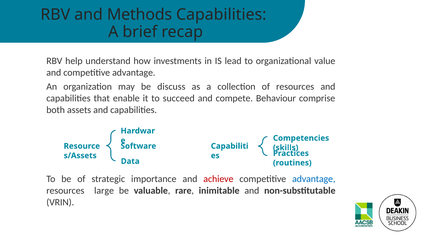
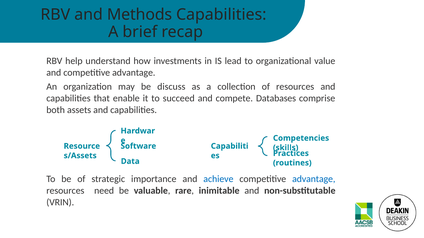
Behaviour: Behaviour -> Databases
achieve colour: red -> blue
large: large -> need
